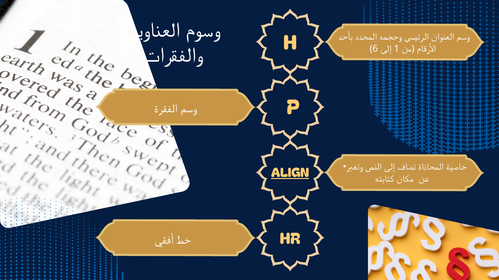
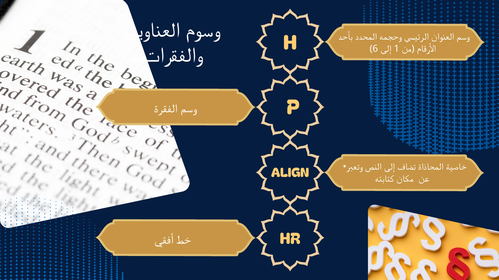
ALIGN underline: present -> none
